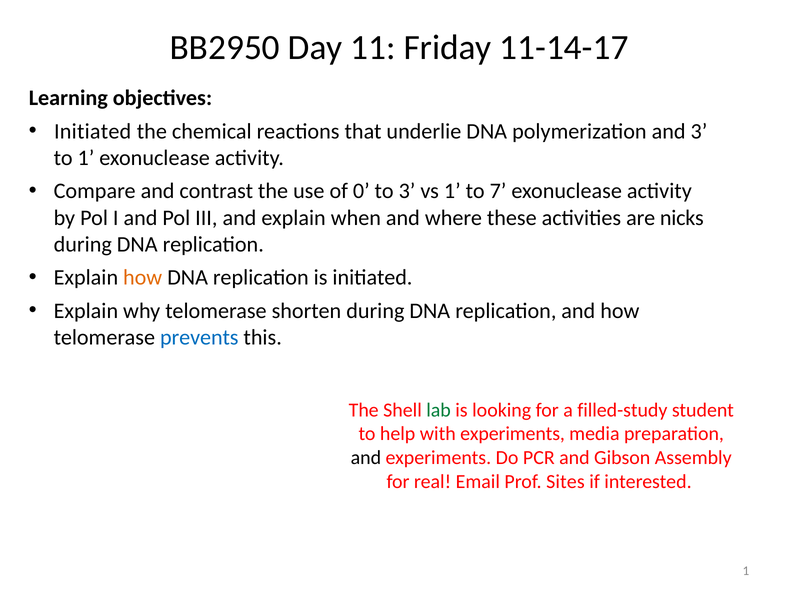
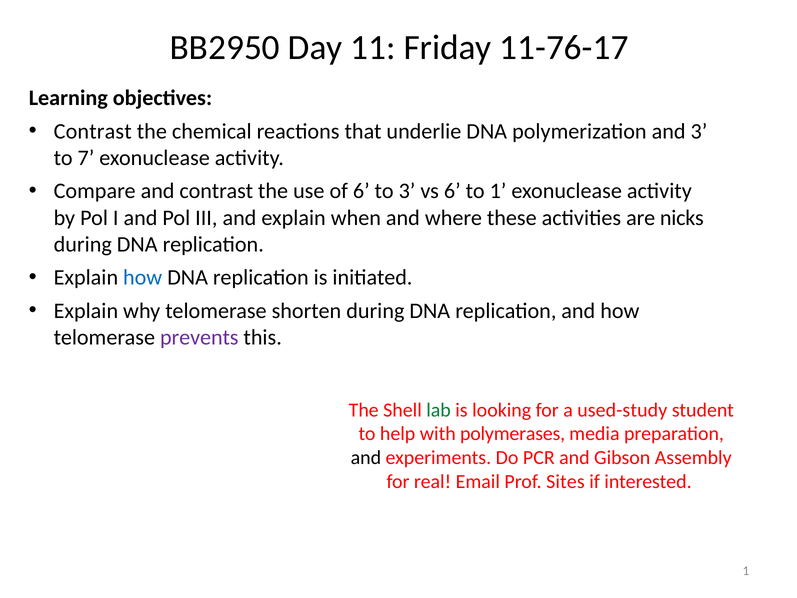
11-14-17: 11-14-17 -> 11-76-17
Initiated at (93, 131): Initiated -> Contrast
to 1: 1 -> 7
of 0: 0 -> 6
vs 1: 1 -> 6
to 7: 7 -> 1
how at (143, 277) colour: orange -> blue
prevents colour: blue -> purple
filled-study: filled-study -> used-study
with experiments: experiments -> polymerases
